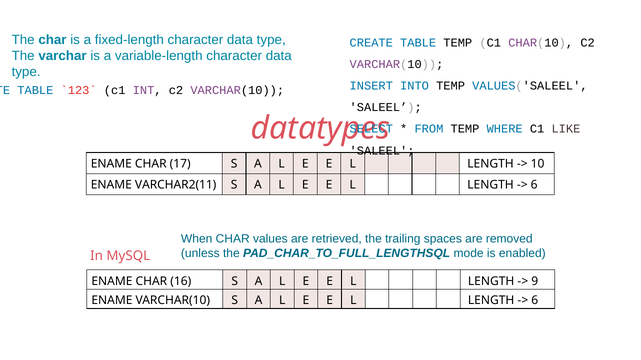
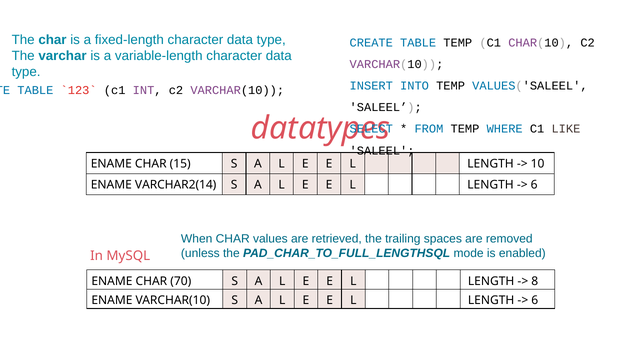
17: 17 -> 15
VARCHAR2(11: VARCHAR2(11 -> VARCHAR2(14
16: 16 -> 70
9: 9 -> 8
